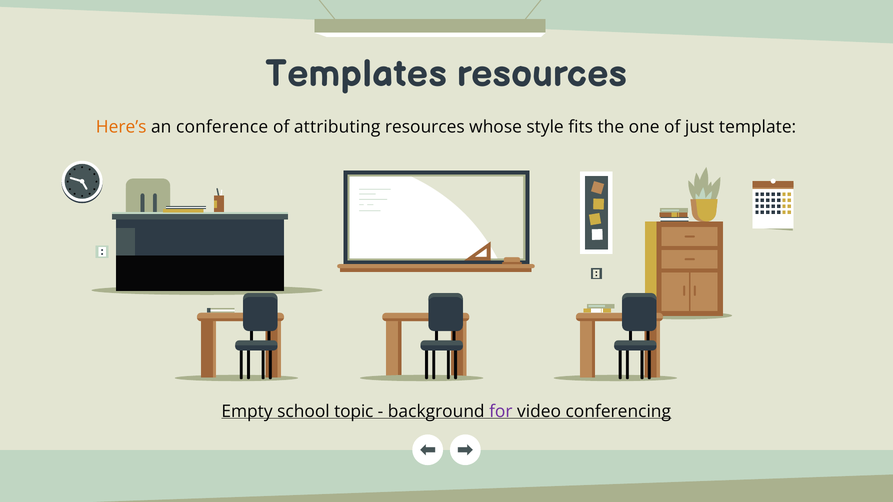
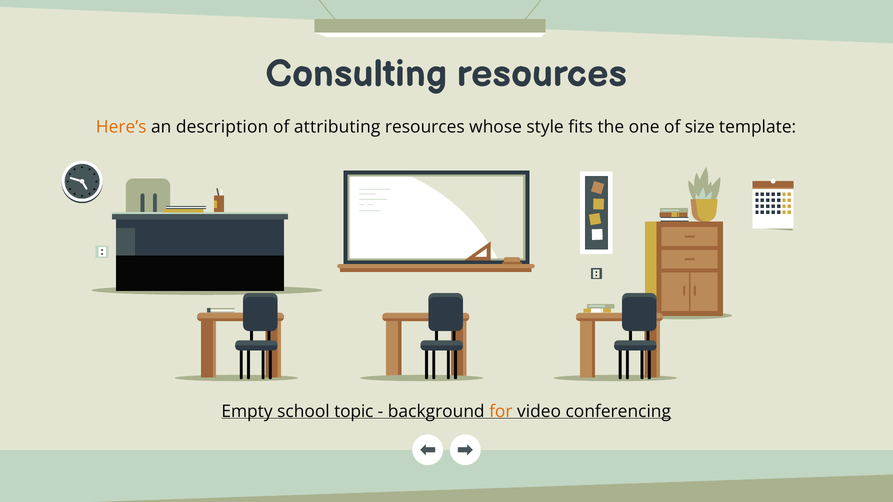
Templates: Templates -> Consulting
conference: conference -> description
just: just -> size
for colour: purple -> orange
